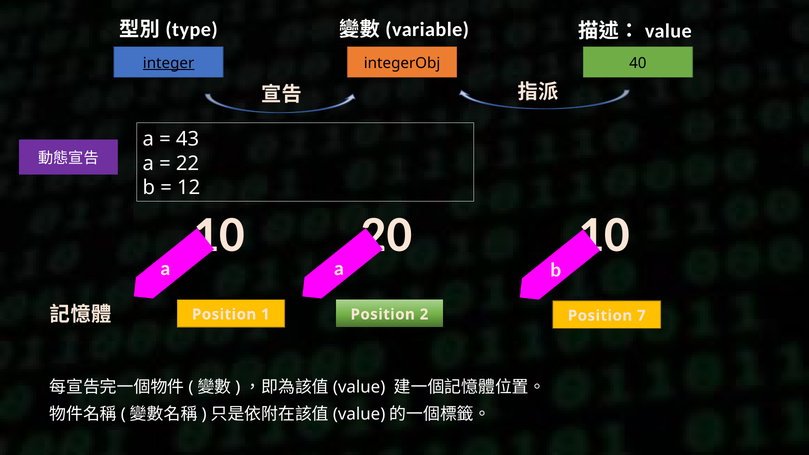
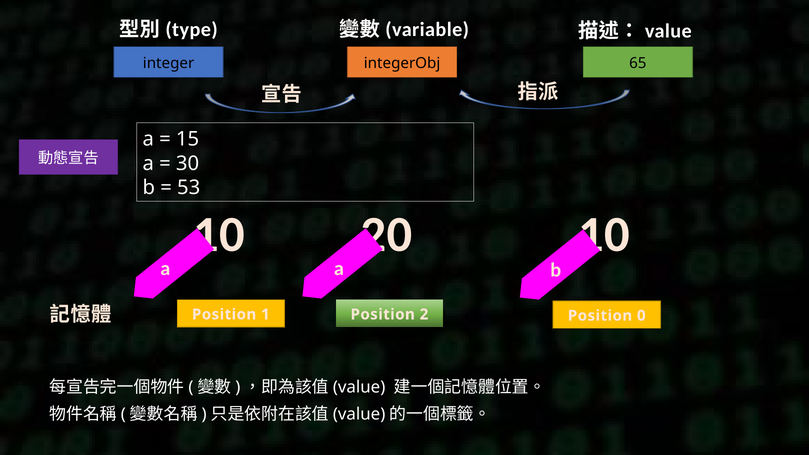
integer underline: present -> none
40: 40 -> 65
43: 43 -> 15
22: 22 -> 30
12: 12 -> 53
7: 7 -> 0
